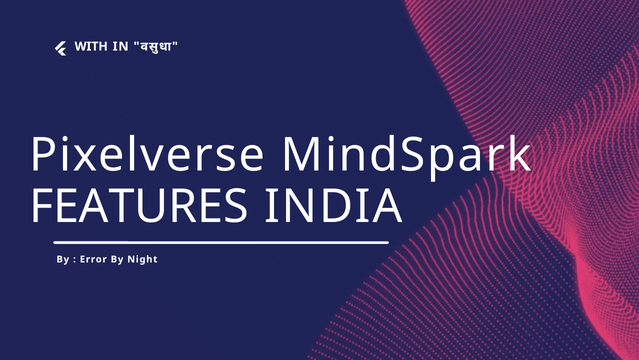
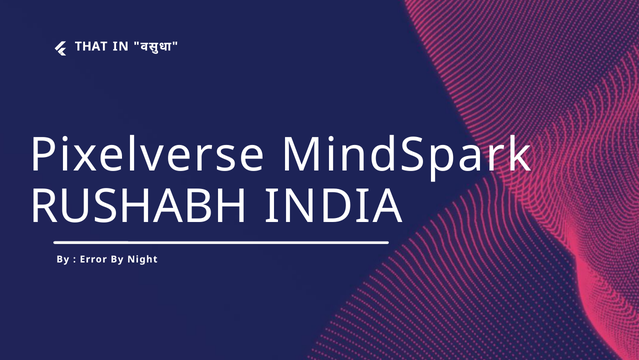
WITH: WITH -> THAT
FEATURES: FEATURES -> RUSHABH
